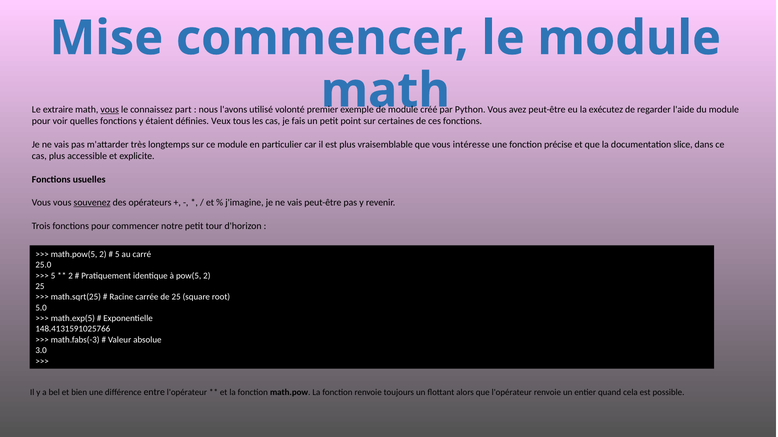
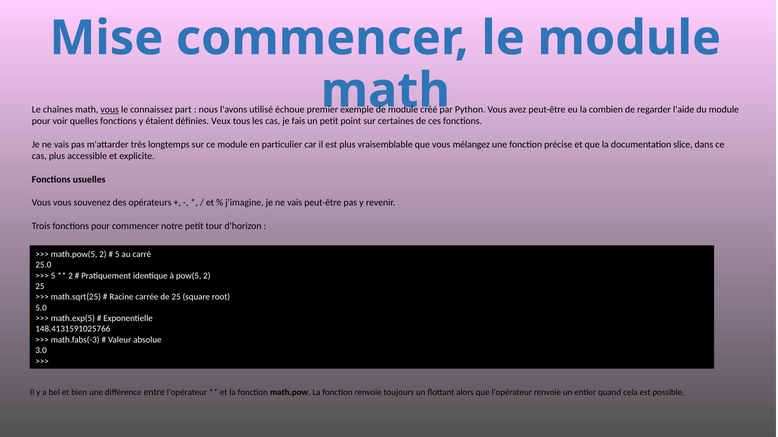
extraire: extraire -> chaînes
volonté: volonté -> échoue
exécutez: exécutez -> combien
intéresse: intéresse -> mélangez
souvenez underline: present -> none
